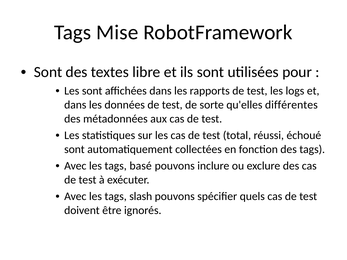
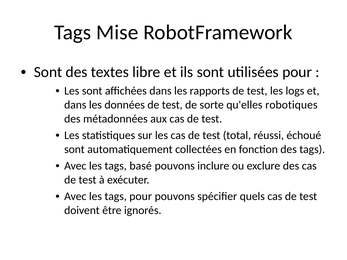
différentes: différentes -> robotiques
tags slash: slash -> pour
